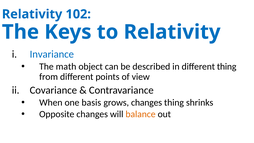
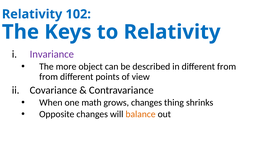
Invariance colour: blue -> purple
math: math -> more
different thing: thing -> from
basis: basis -> math
